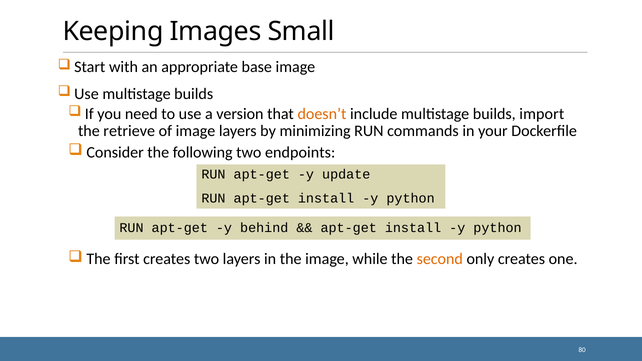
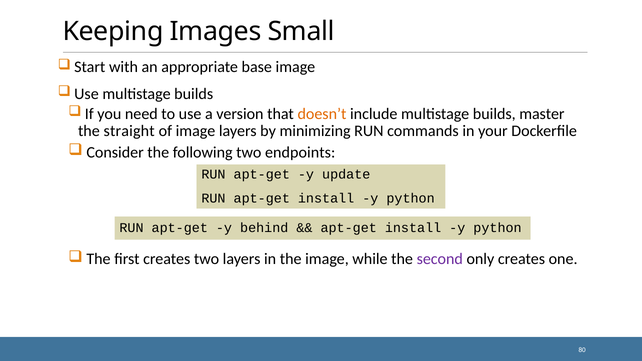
import: import -> master
retrieve: retrieve -> straight
second colour: orange -> purple
